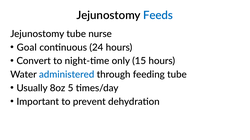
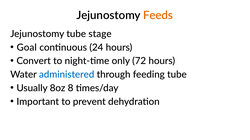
Feeds colour: blue -> orange
nurse: nurse -> stage
15: 15 -> 72
5: 5 -> 8
